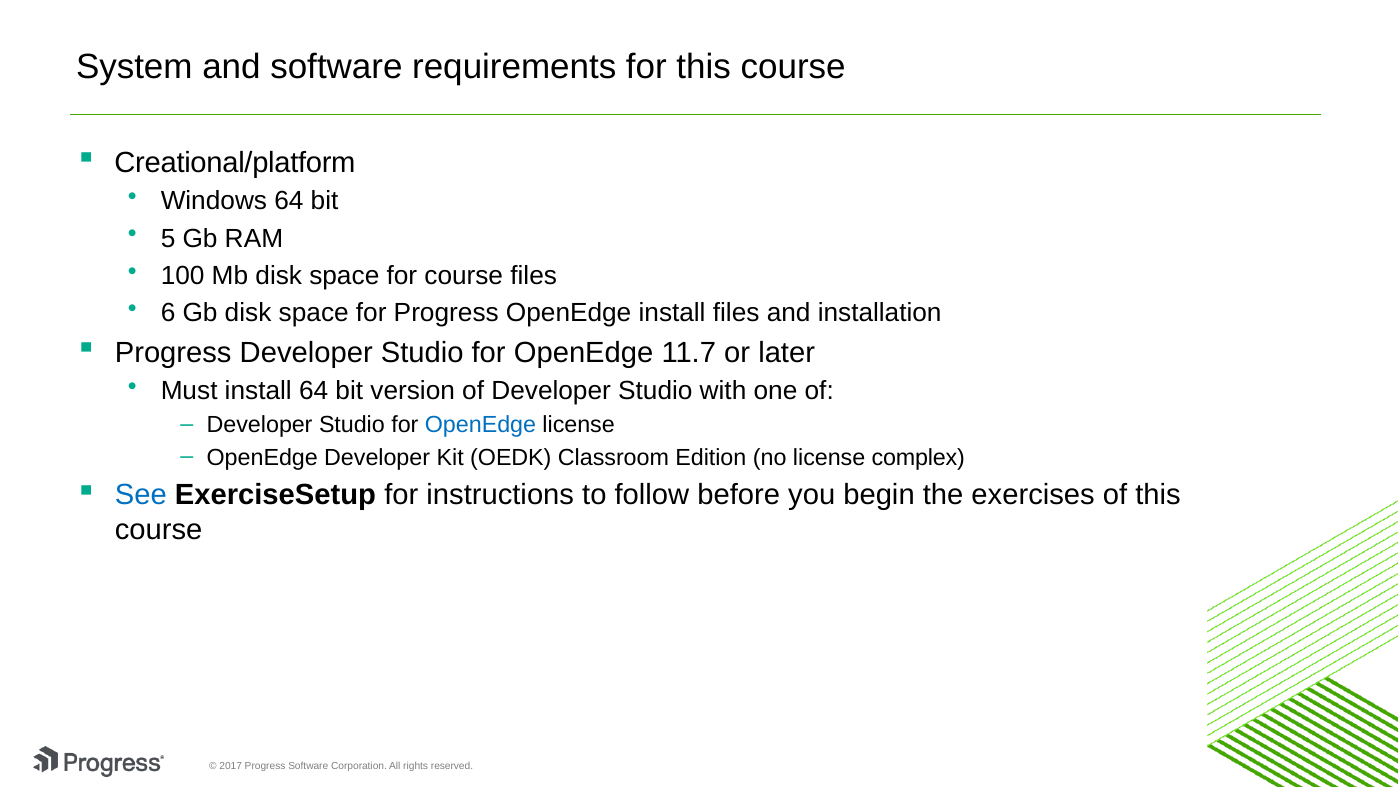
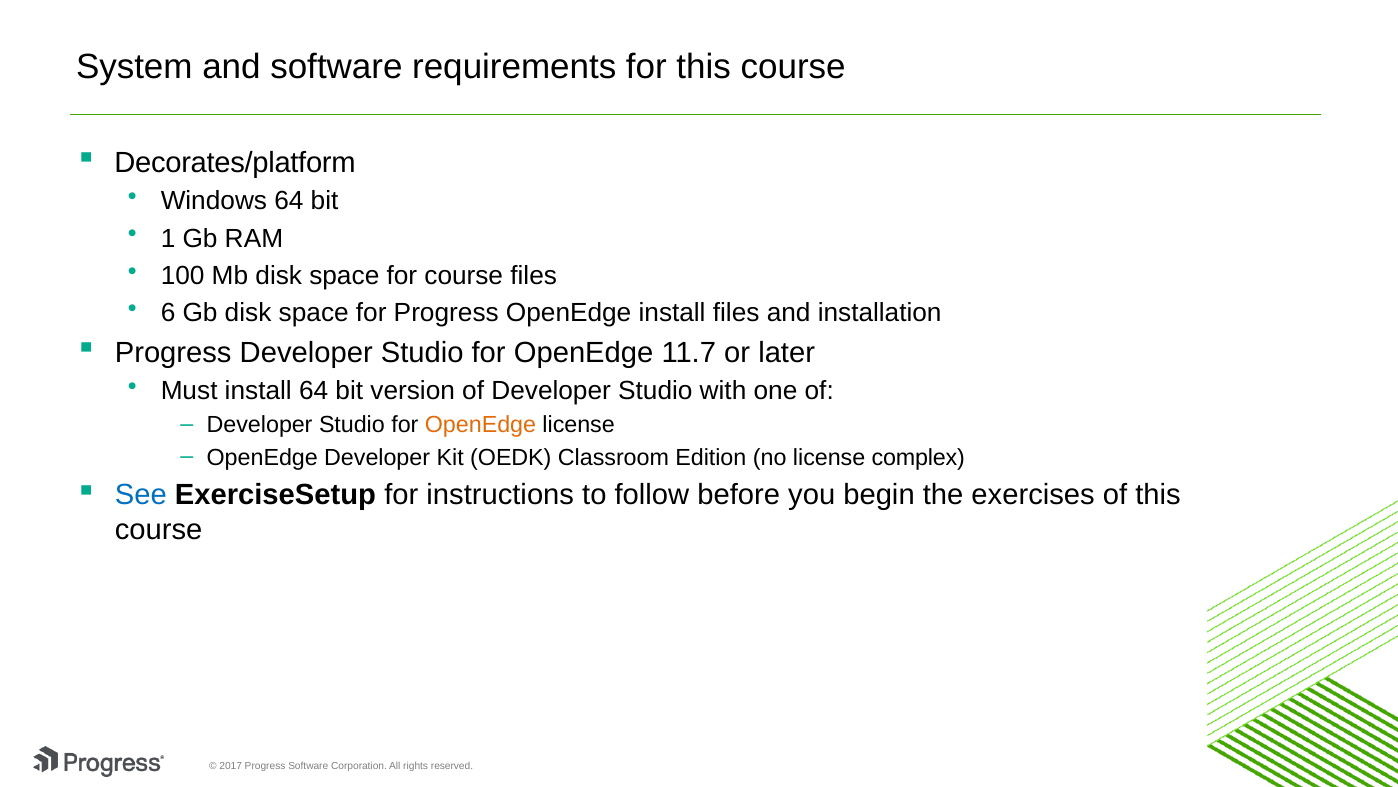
Creational/platform: Creational/platform -> Decorates/platform
5: 5 -> 1
OpenEdge at (480, 425) colour: blue -> orange
